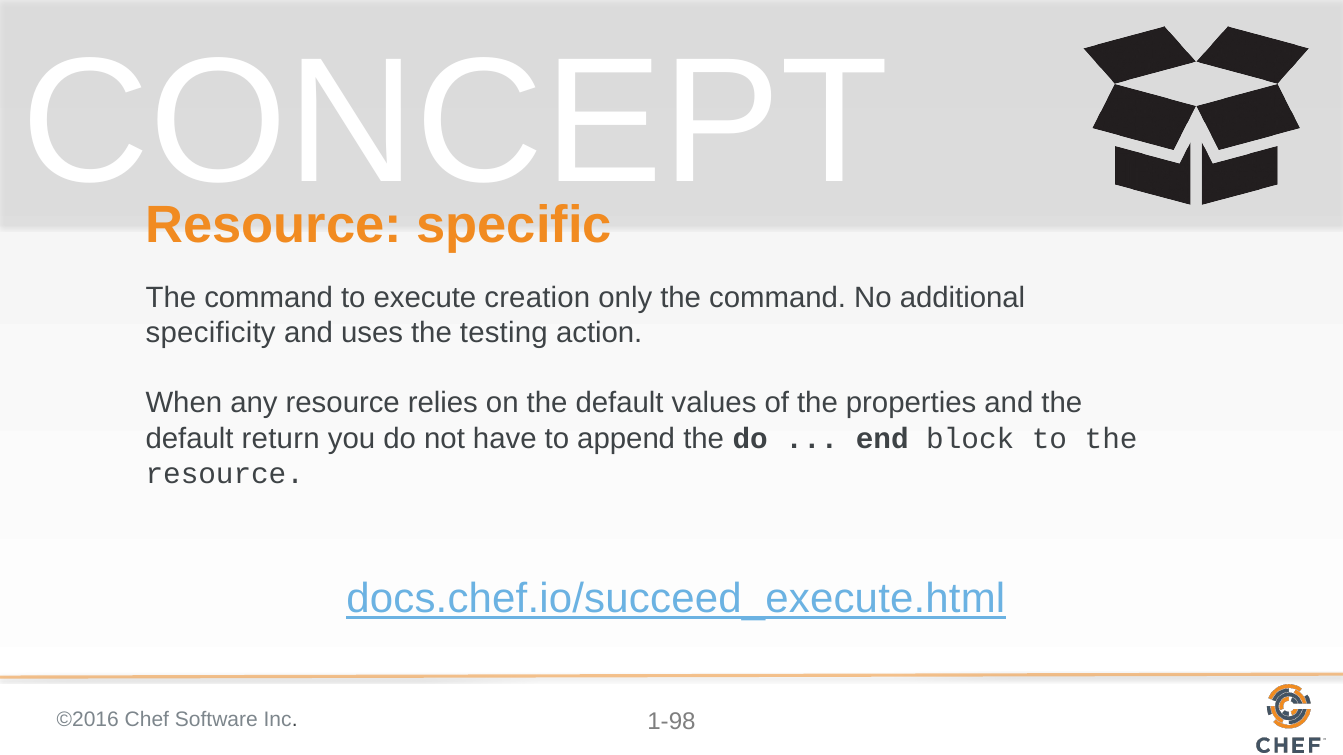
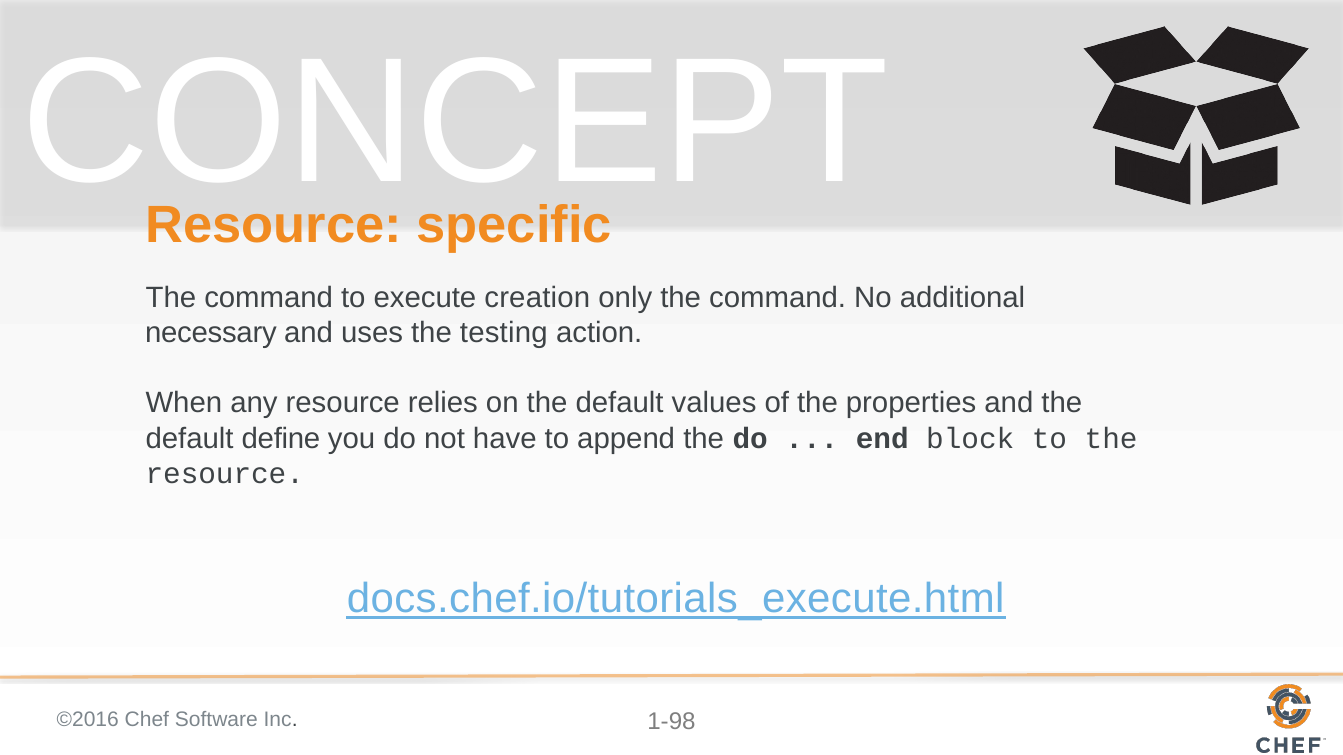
specificity: specificity -> necessary
return: return -> define
docs.chef.io/succeed_execute.html: docs.chef.io/succeed_execute.html -> docs.chef.io/tutorials_execute.html
